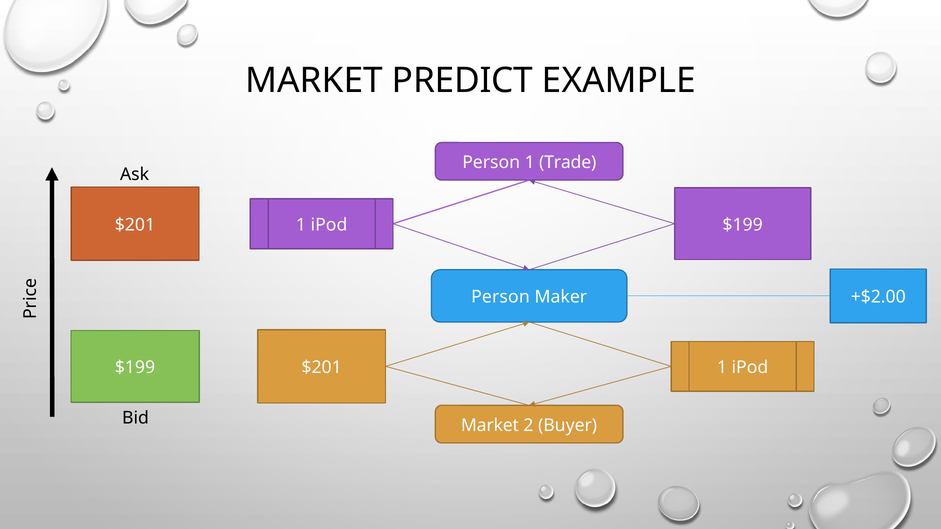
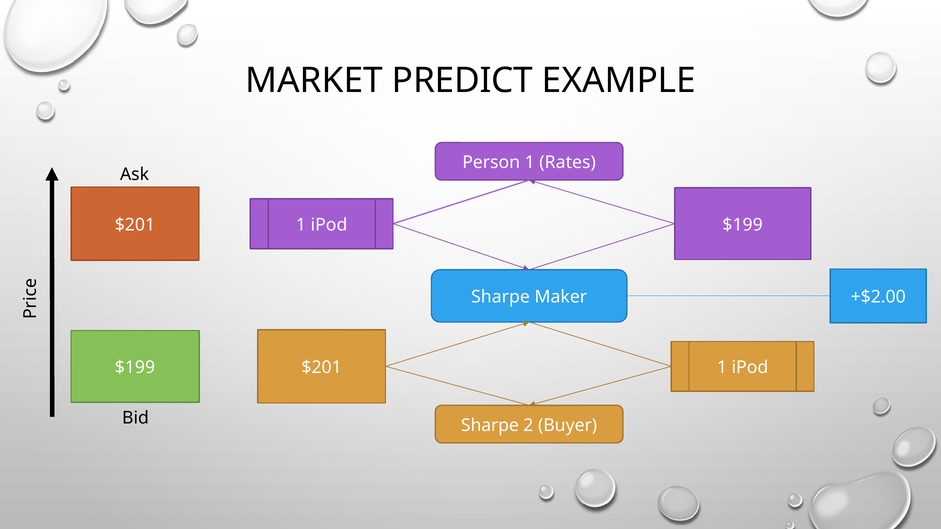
Trade: Trade -> Rates
Person at (500, 297): Person -> Sharpe
Market at (490, 426): Market -> Sharpe
